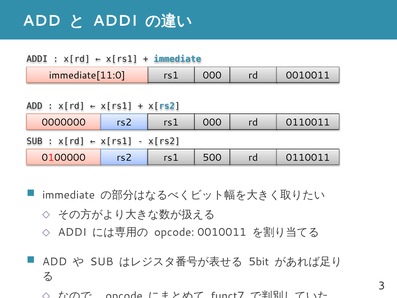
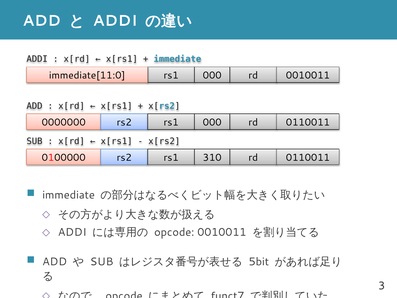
500: 500 -> 310
